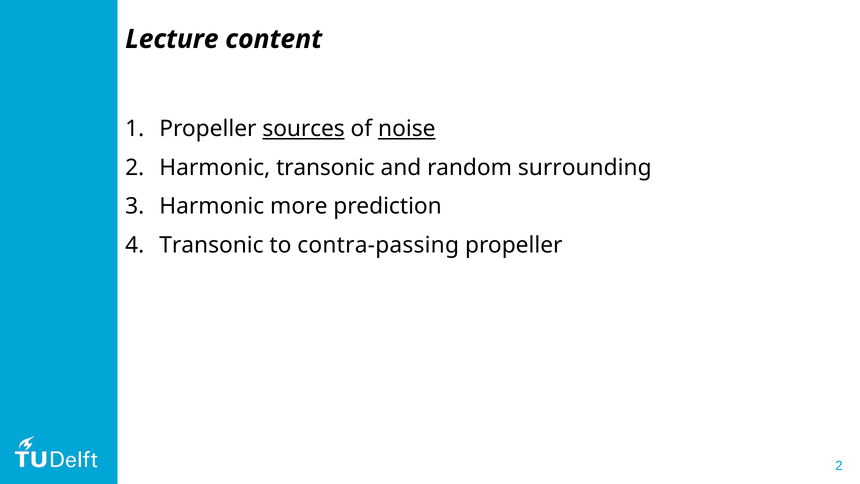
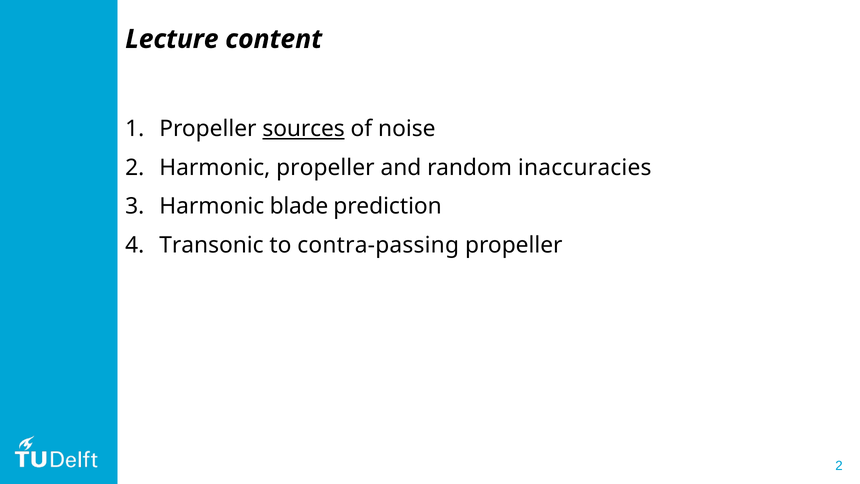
noise underline: present -> none
Harmonic transonic: transonic -> propeller
surrounding: surrounding -> inaccuracies
more: more -> blade
